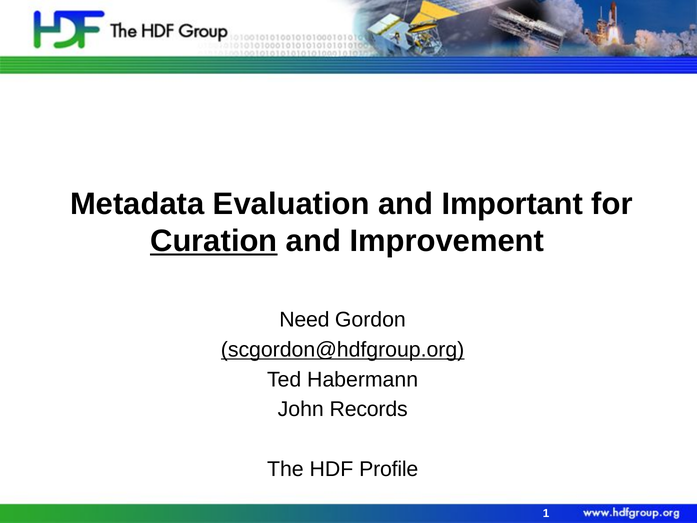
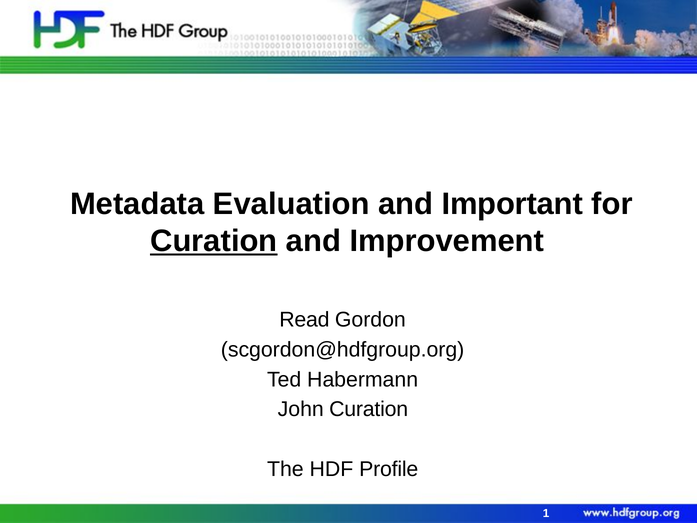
Need: Need -> Read
scgordon@hdfgroup.org underline: present -> none
John Records: Records -> Curation
